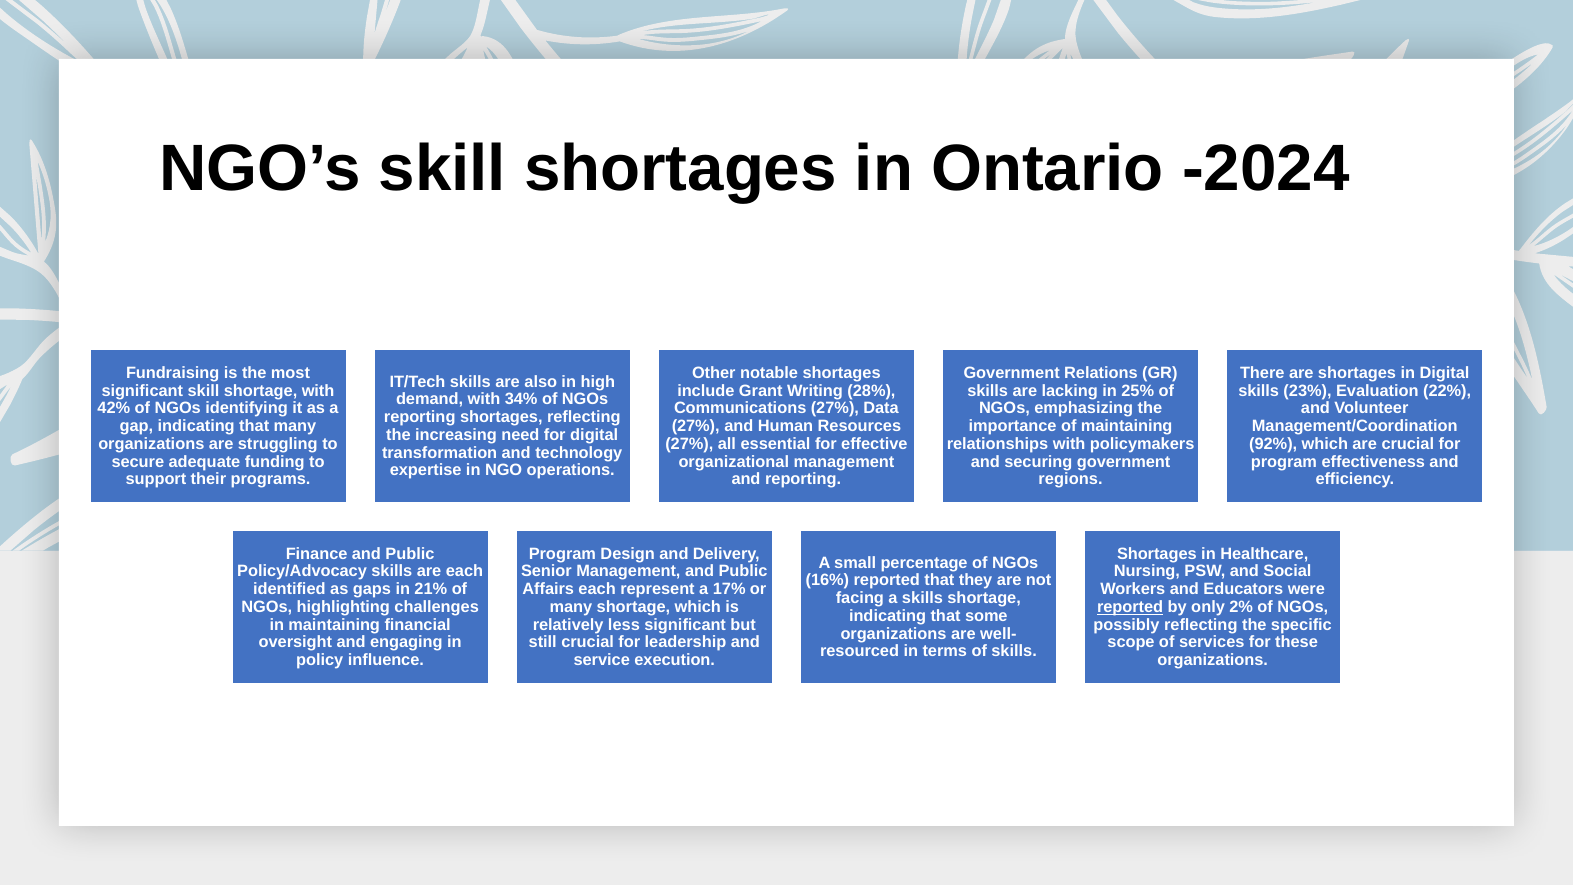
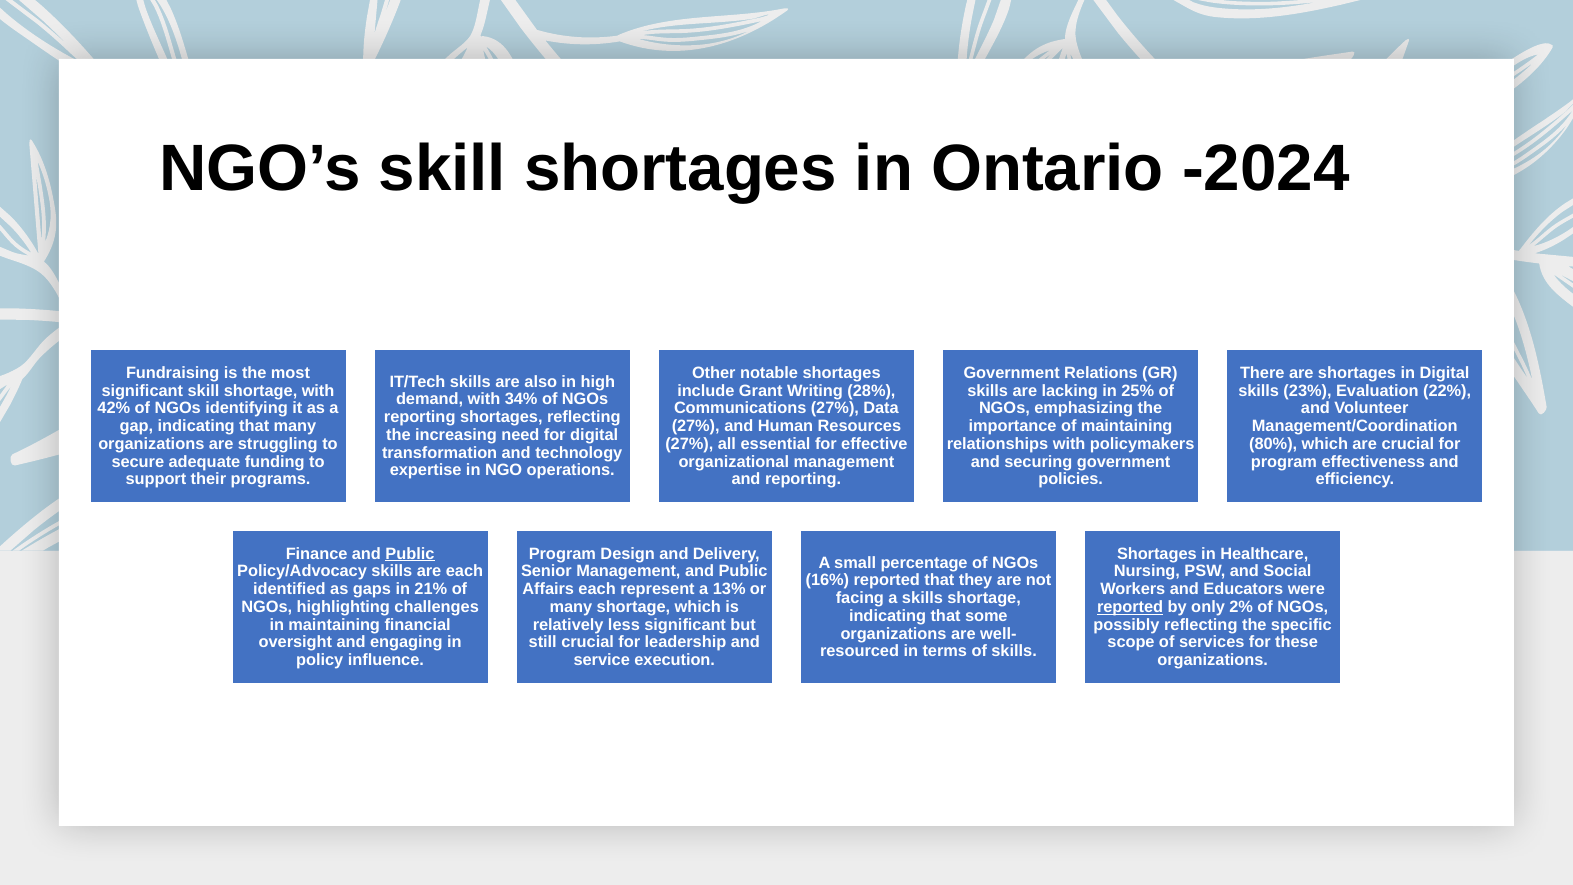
92%: 92% -> 80%
regions: regions -> policies
Public at (410, 554) underline: none -> present
17%: 17% -> 13%
